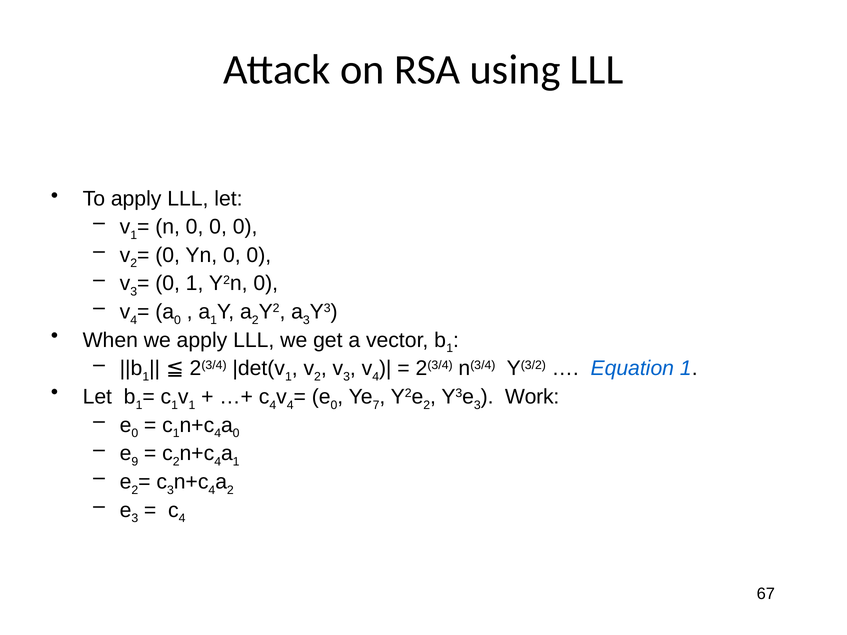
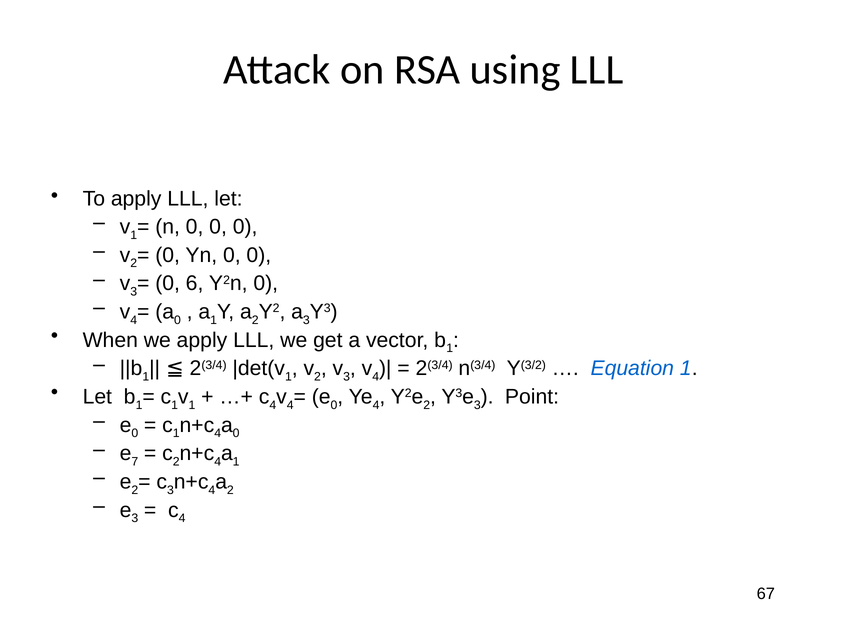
0 1: 1 -> 6
7 at (376, 405): 7 -> 4
Work: Work -> Point
9: 9 -> 7
